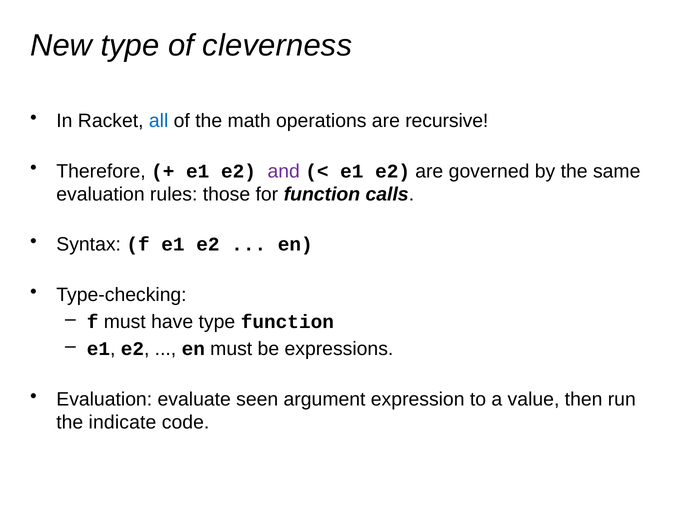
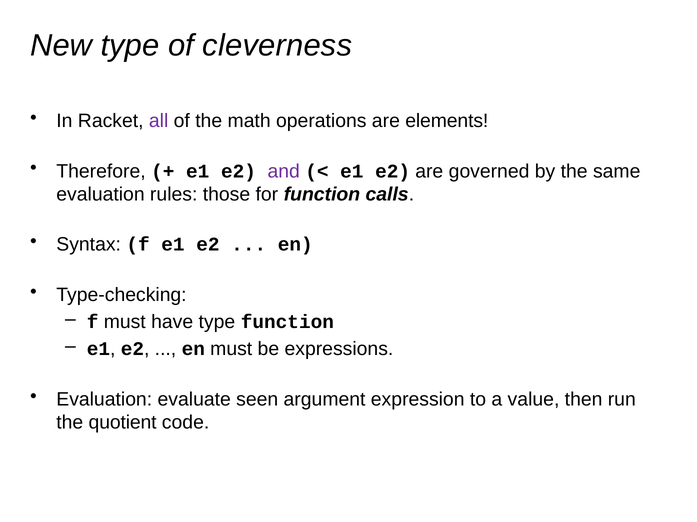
all colour: blue -> purple
recursive: recursive -> elements
indicate: indicate -> quotient
